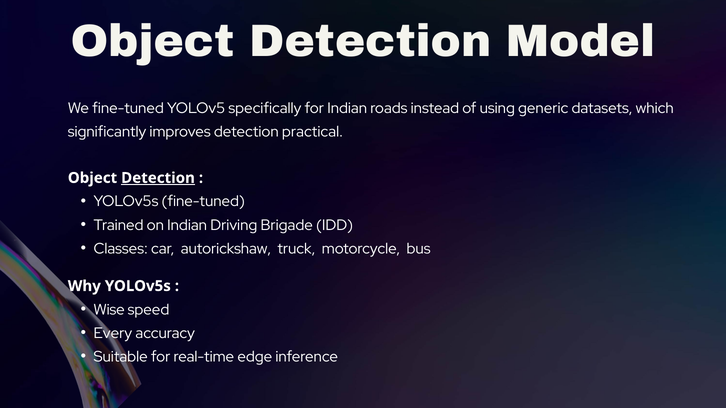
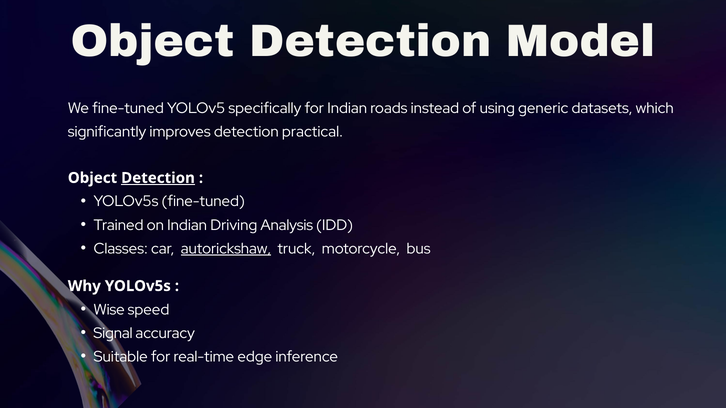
Brigade: Brigade -> Analysis
autorickshaw underline: none -> present
Every: Every -> Signal
